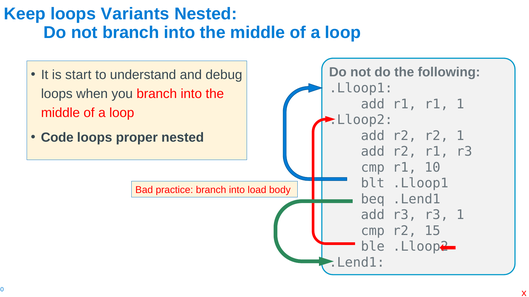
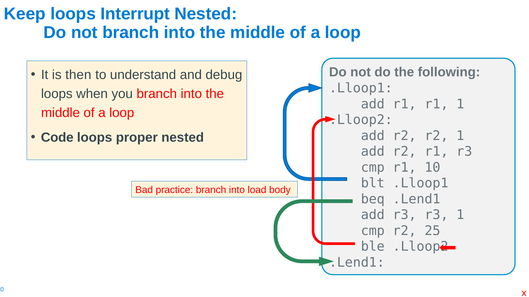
Variants: Variants -> Interrupt
start: start -> then
15: 15 -> 25
